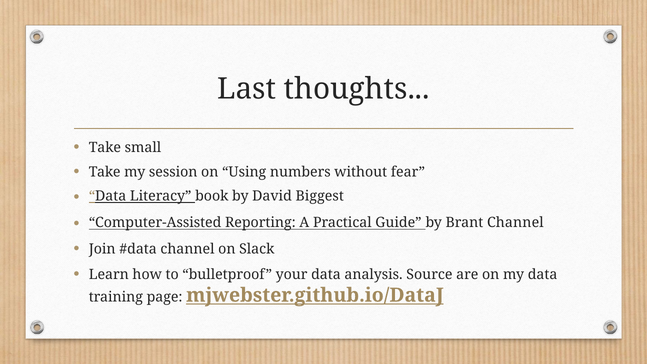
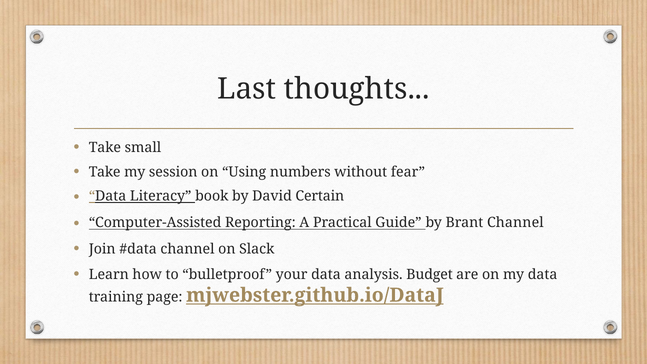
Biggest: Biggest -> Certain
Source: Source -> Budget
